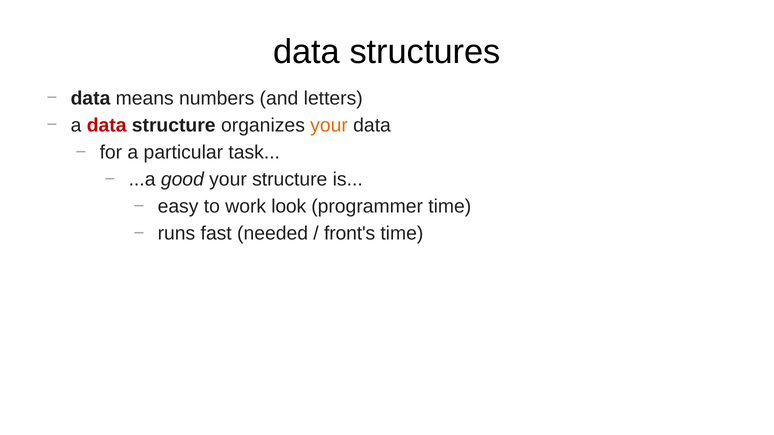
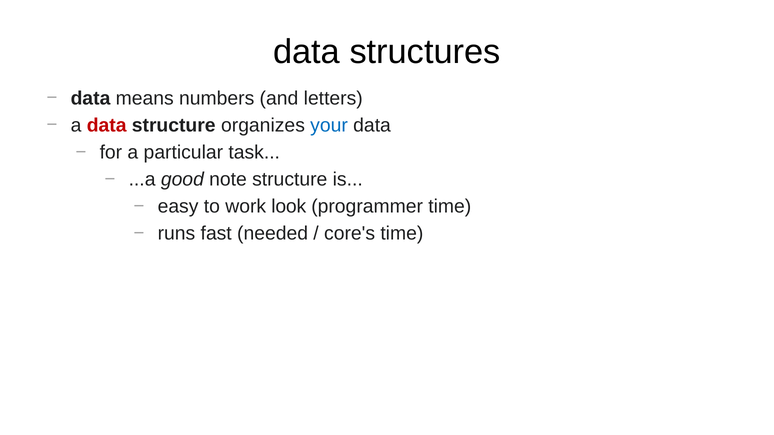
your at (329, 125) colour: orange -> blue
good your: your -> note
front's: front's -> core's
